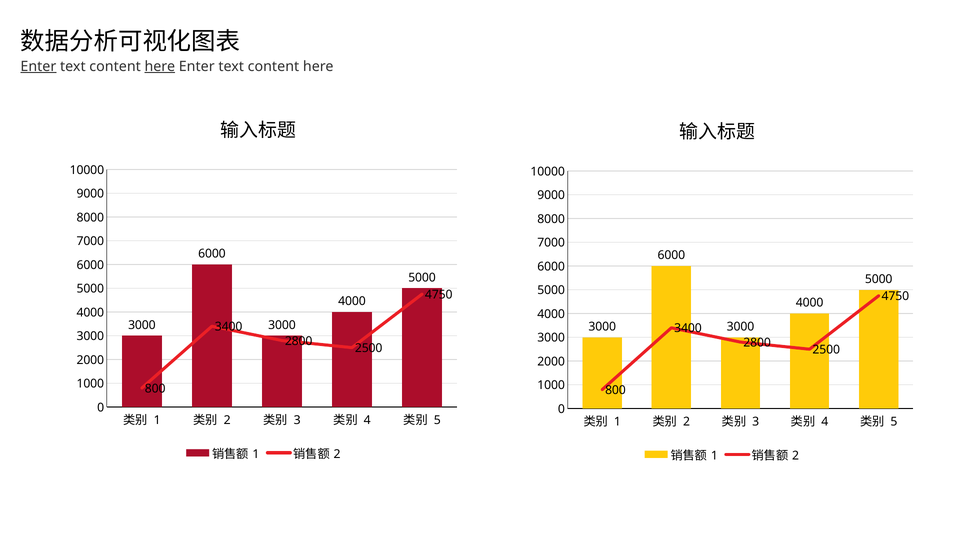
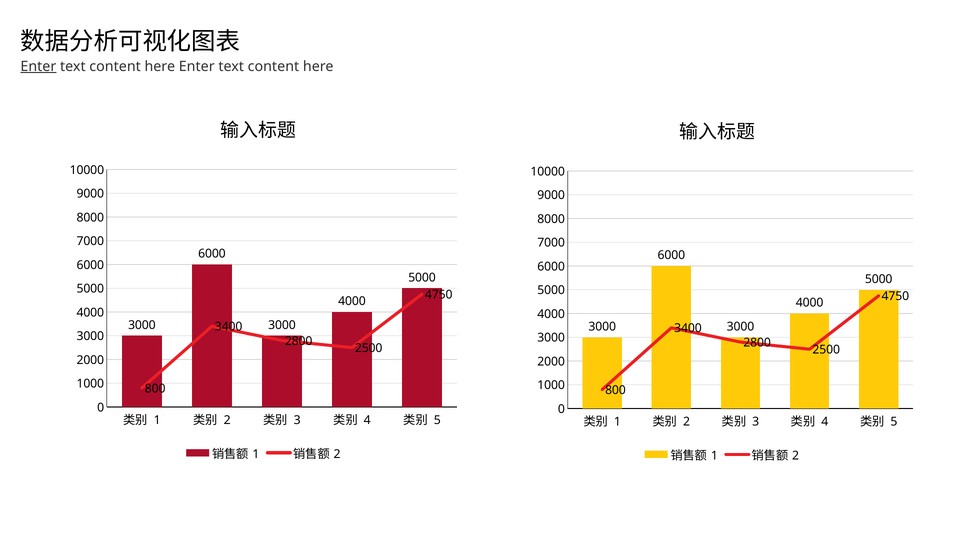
here at (160, 66) underline: present -> none
